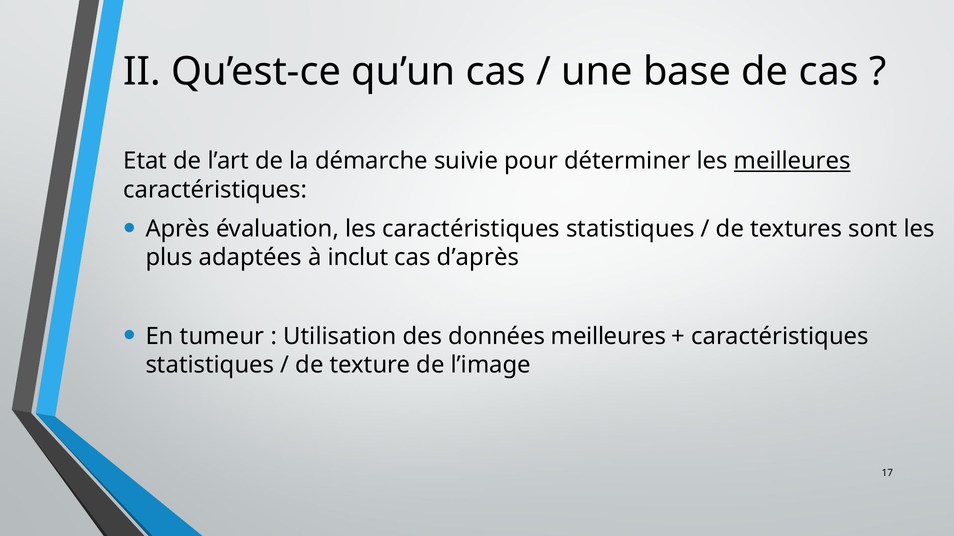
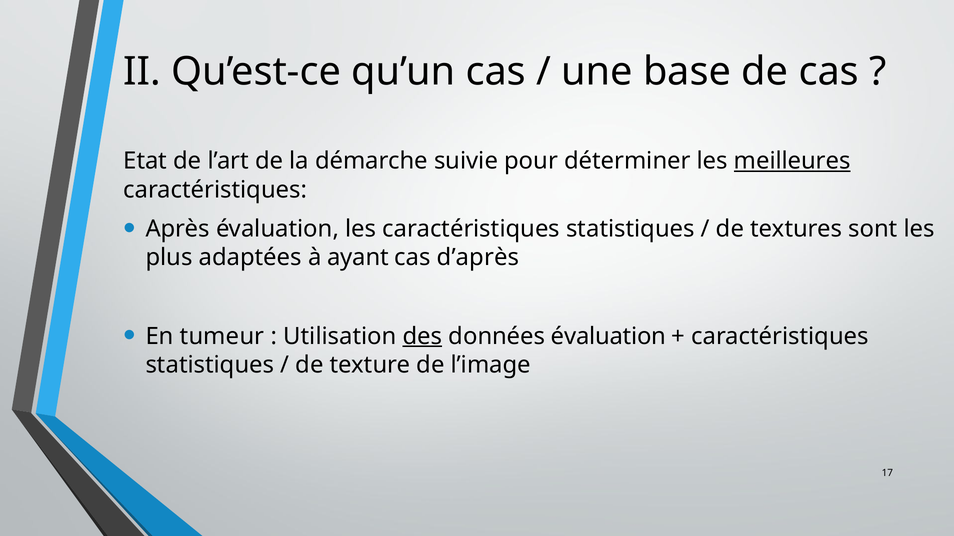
inclut: inclut -> ayant
des underline: none -> present
données meilleures: meilleures -> évaluation
